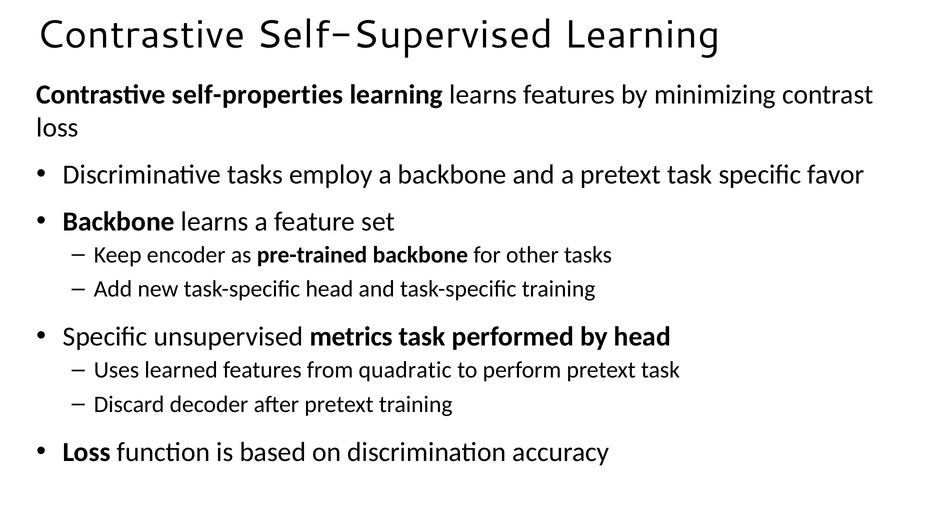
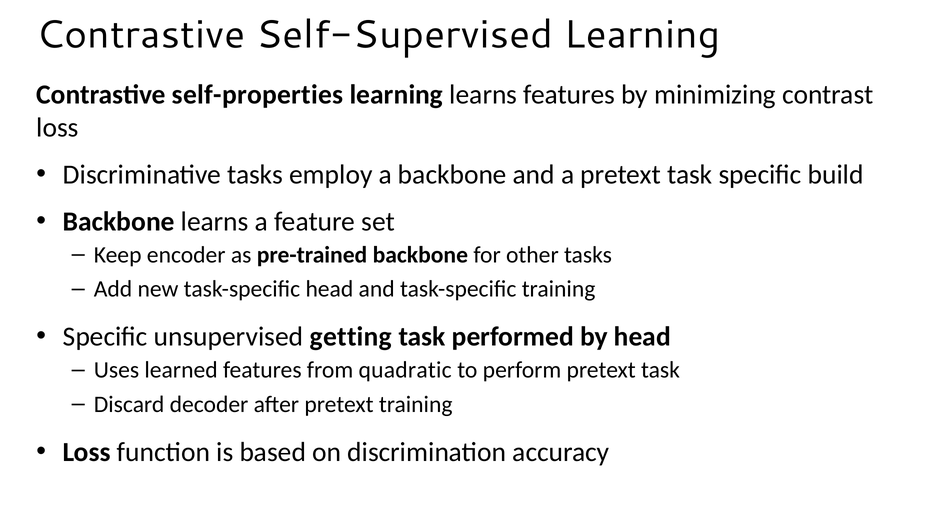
favor: favor -> build
metrics: metrics -> getting
